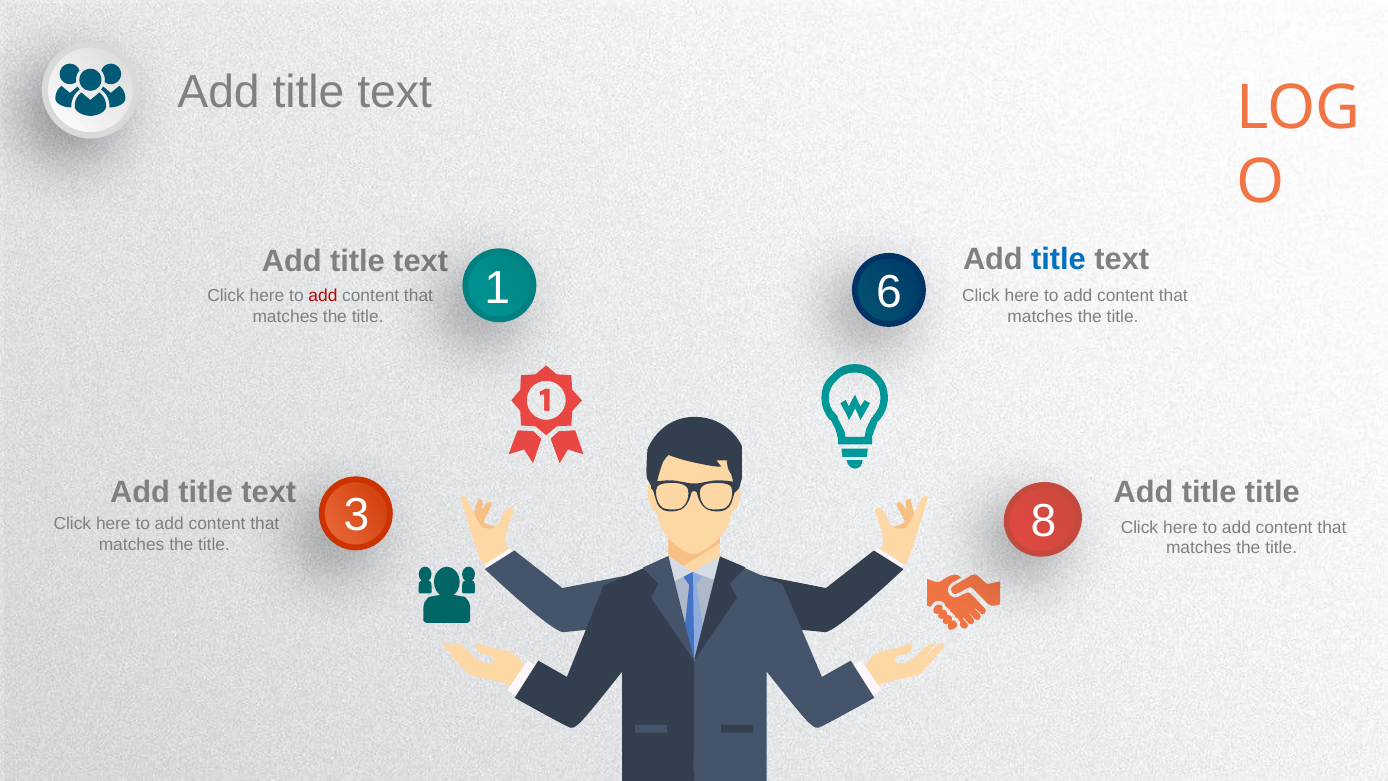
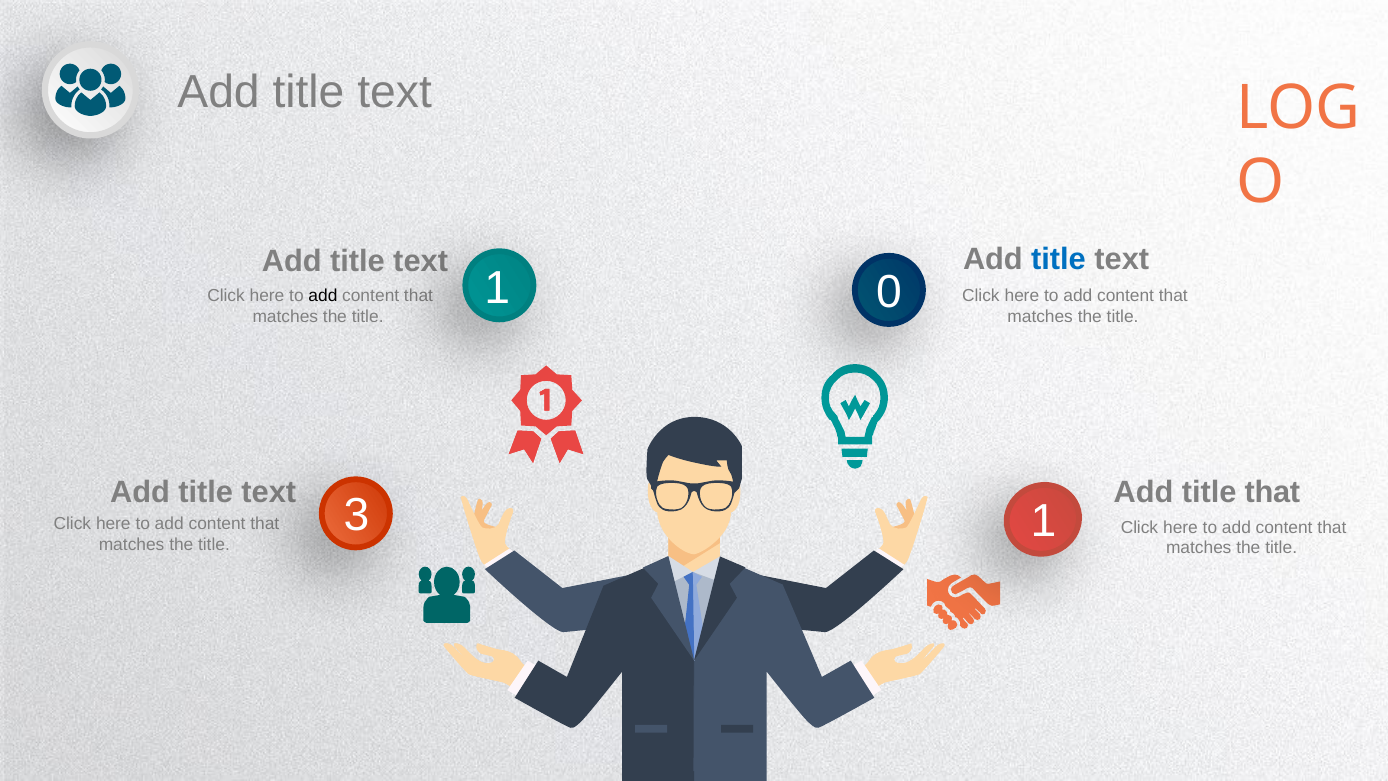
6: 6 -> 0
add at (323, 296) colour: red -> black
title title: title -> that
3 8: 8 -> 1
